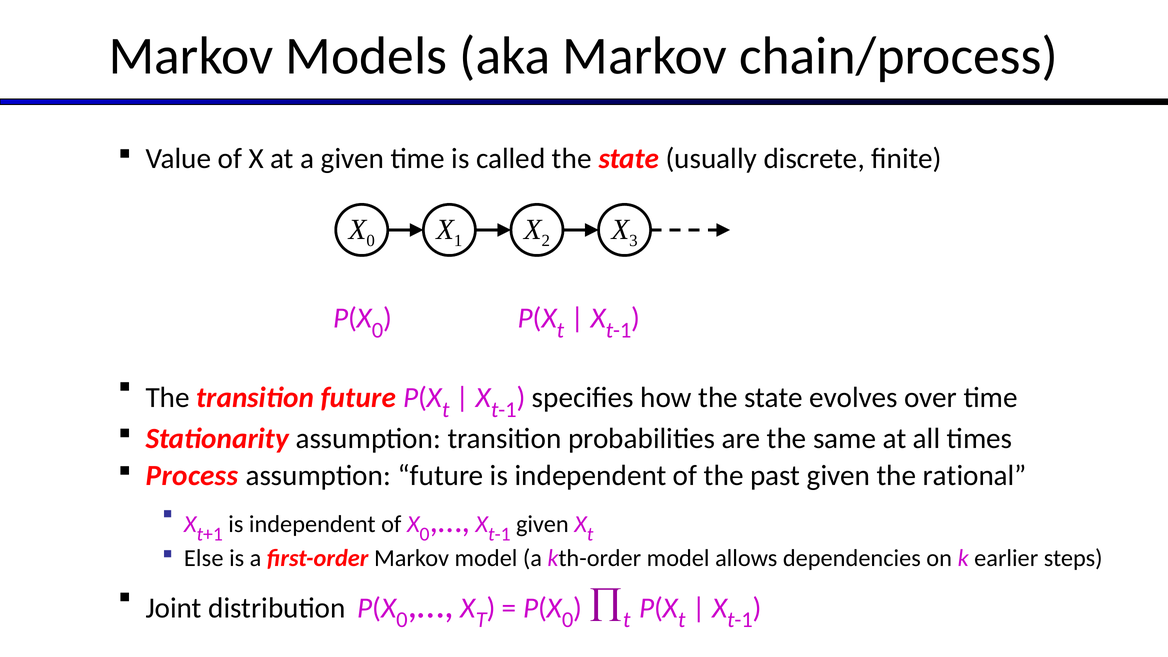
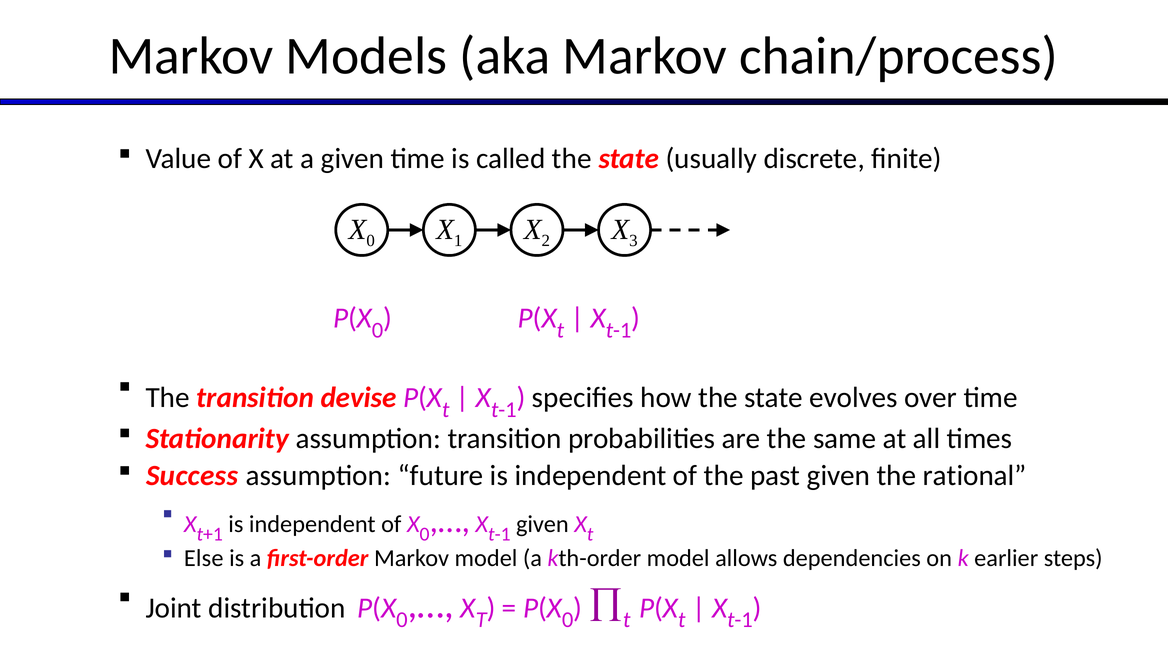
transition future: future -> devise
Process: Process -> Success
